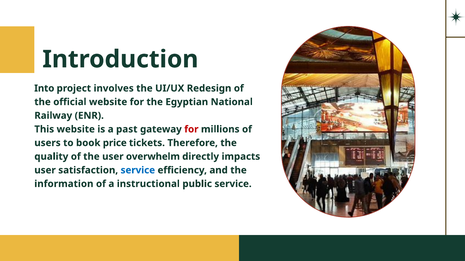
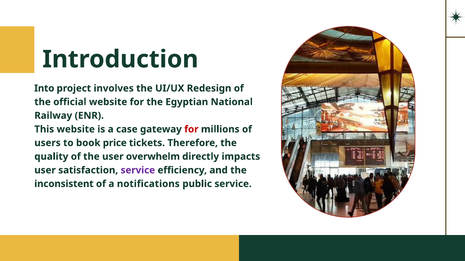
past: past -> case
service at (138, 171) colour: blue -> purple
information: information -> inconsistent
instructional: instructional -> notifications
